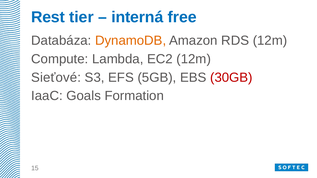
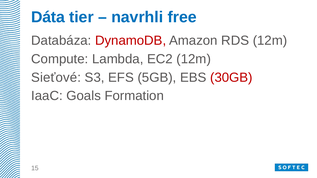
Rest: Rest -> Dáta
interná: interná -> navrhli
DynamoDB colour: orange -> red
